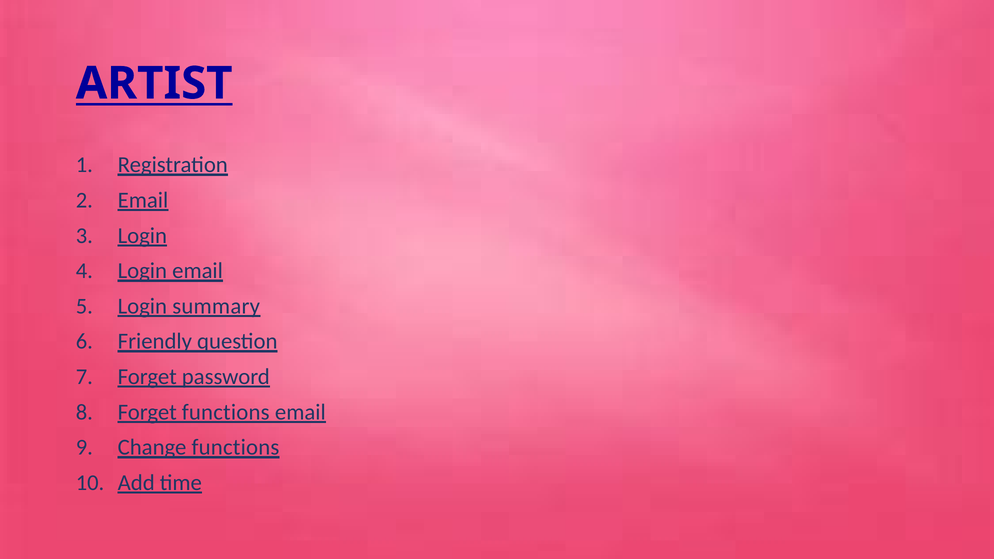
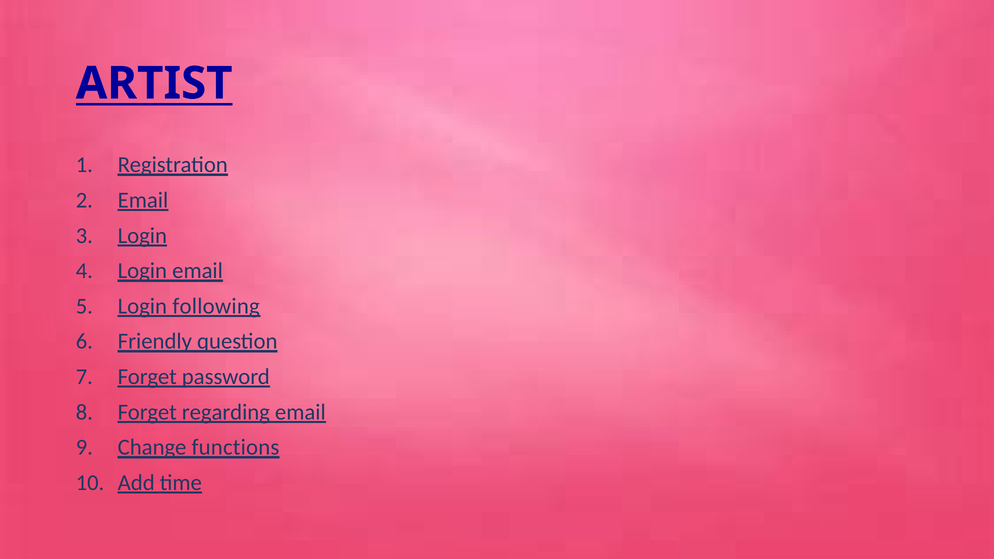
summary: summary -> following
Forget functions: functions -> regarding
